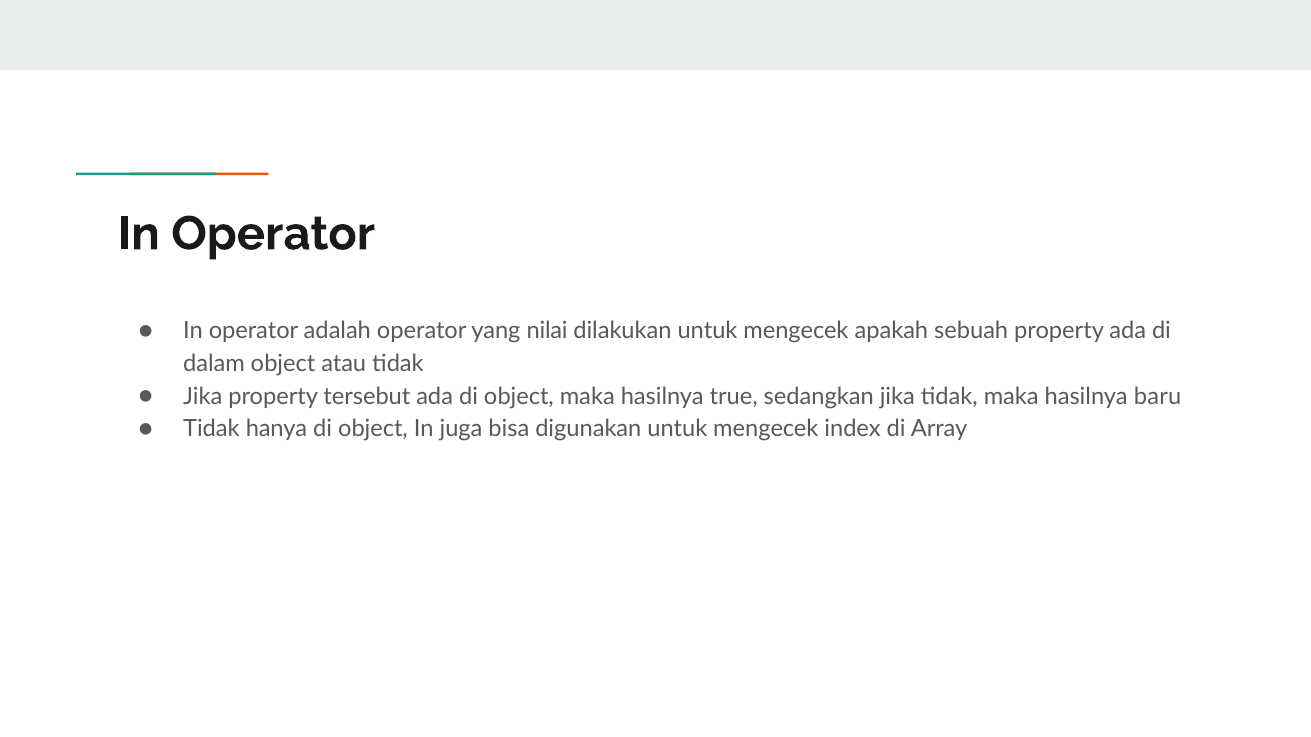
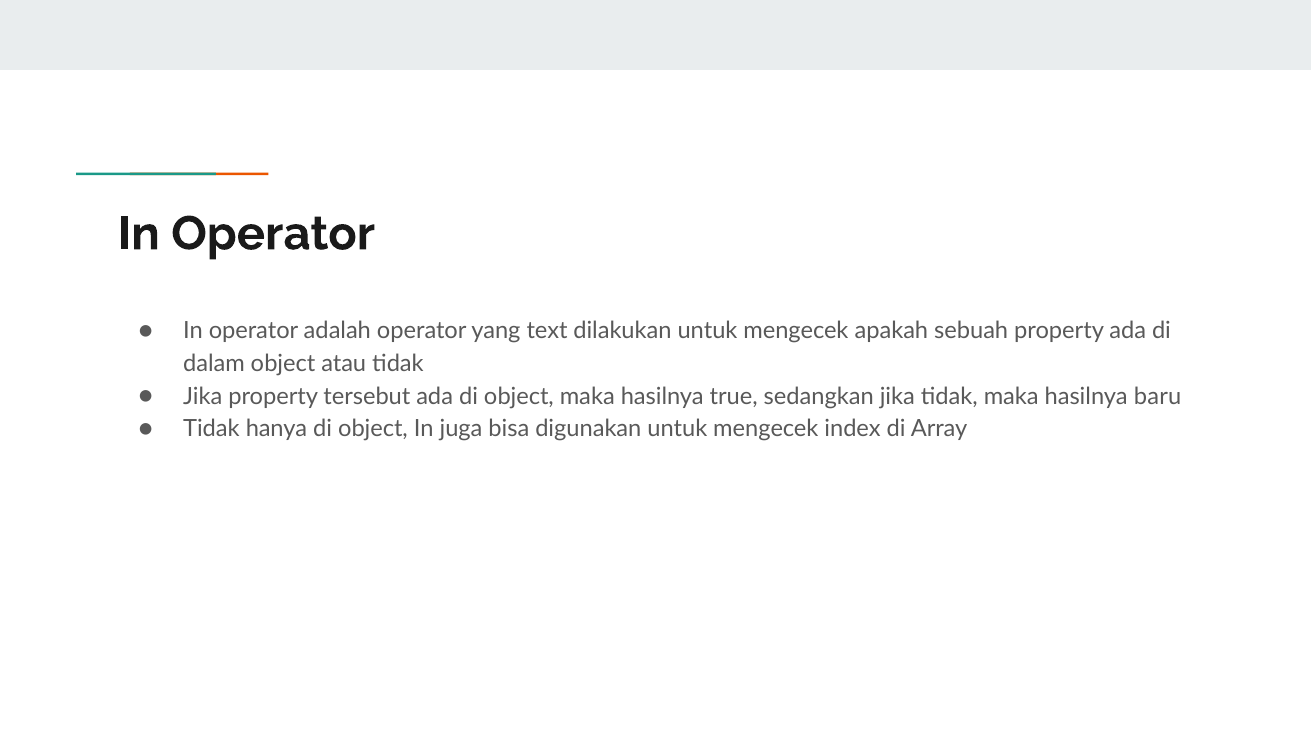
nilai: nilai -> text
